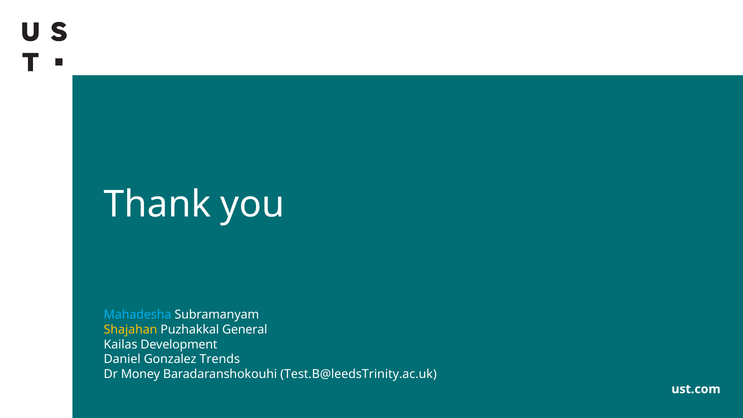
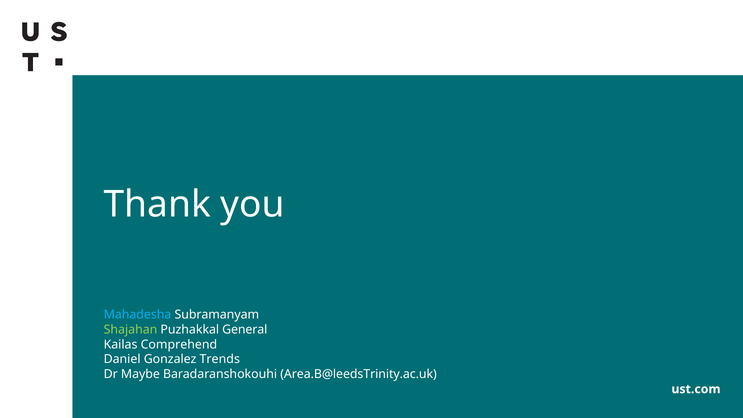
Shajahan colour: yellow -> light green
Development: Development -> Comprehend
Money: Money -> Maybe
Test.B@leedsTrinity.ac.uk: Test.B@leedsTrinity.ac.uk -> Area.B@leedsTrinity.ac.uk
